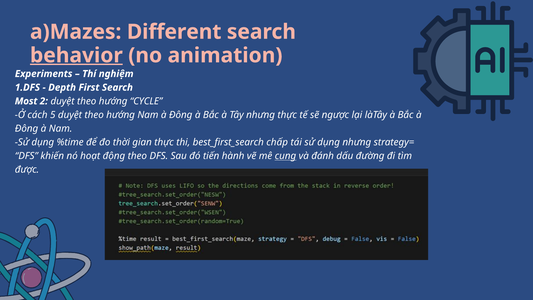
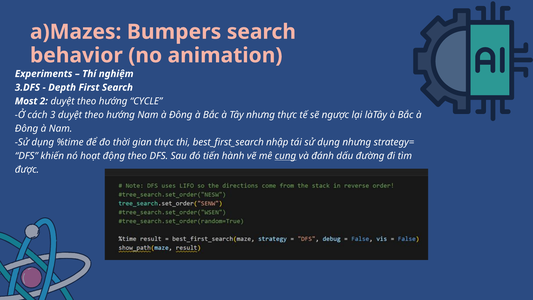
Different: Different -> Bumpers
behavior underline: present -> none
1.DFS: 1.DFS -> 3.DFS
5: 5 -> 3
chấp: chấp -> nhập
